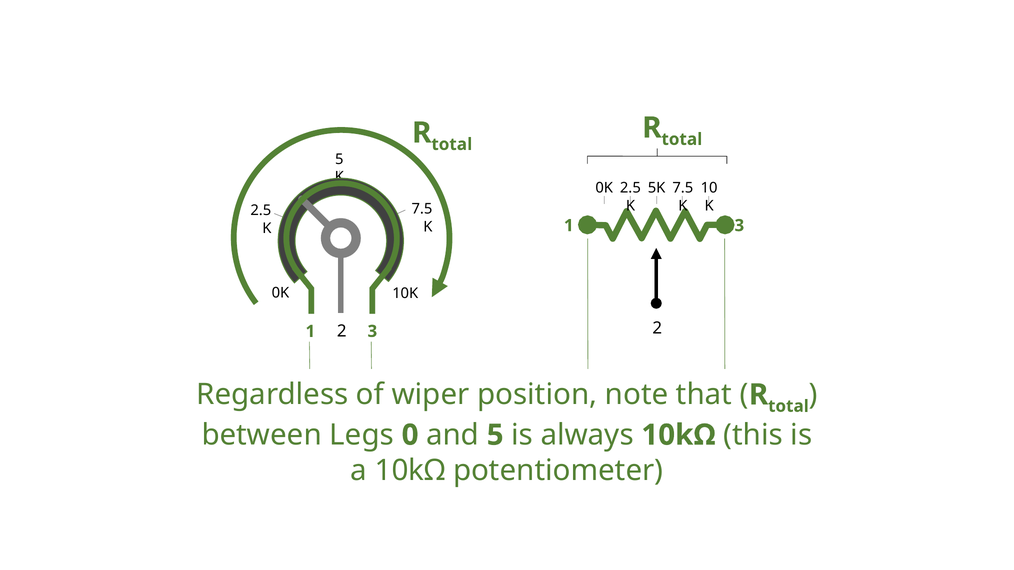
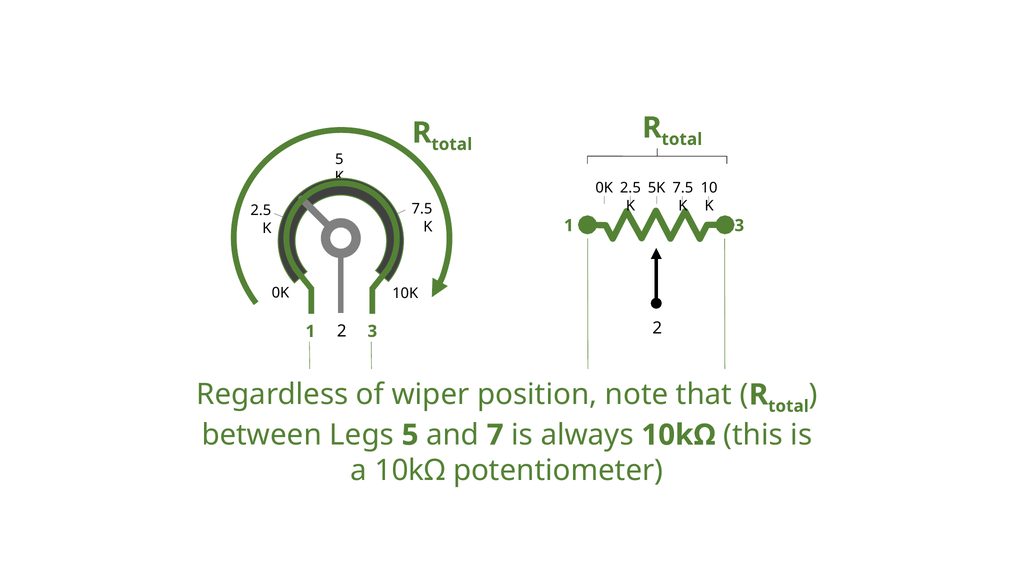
Legs 0: 0 -> 5
and 5: 5 -> 7
